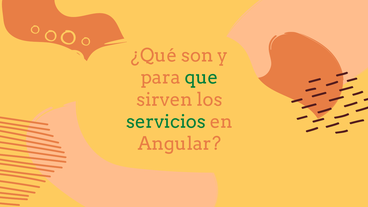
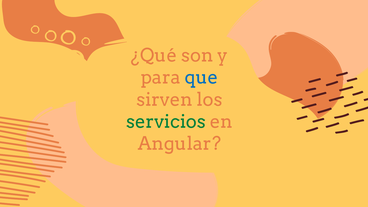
que colour: green -> blue
